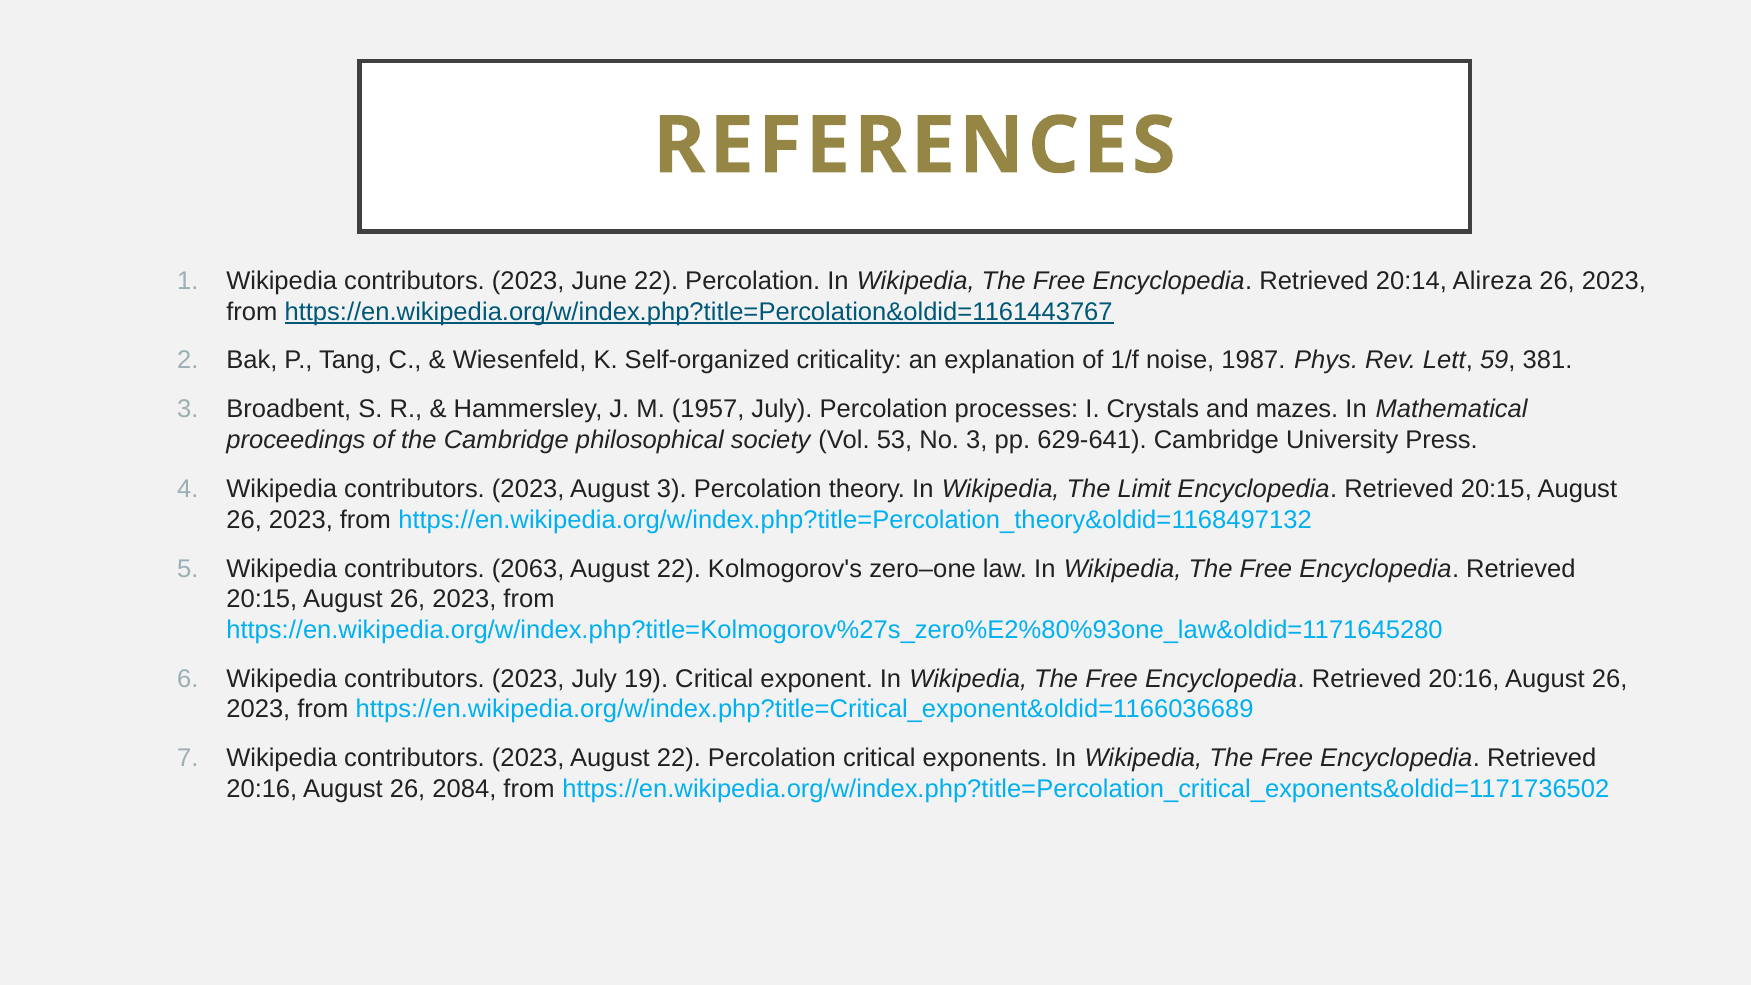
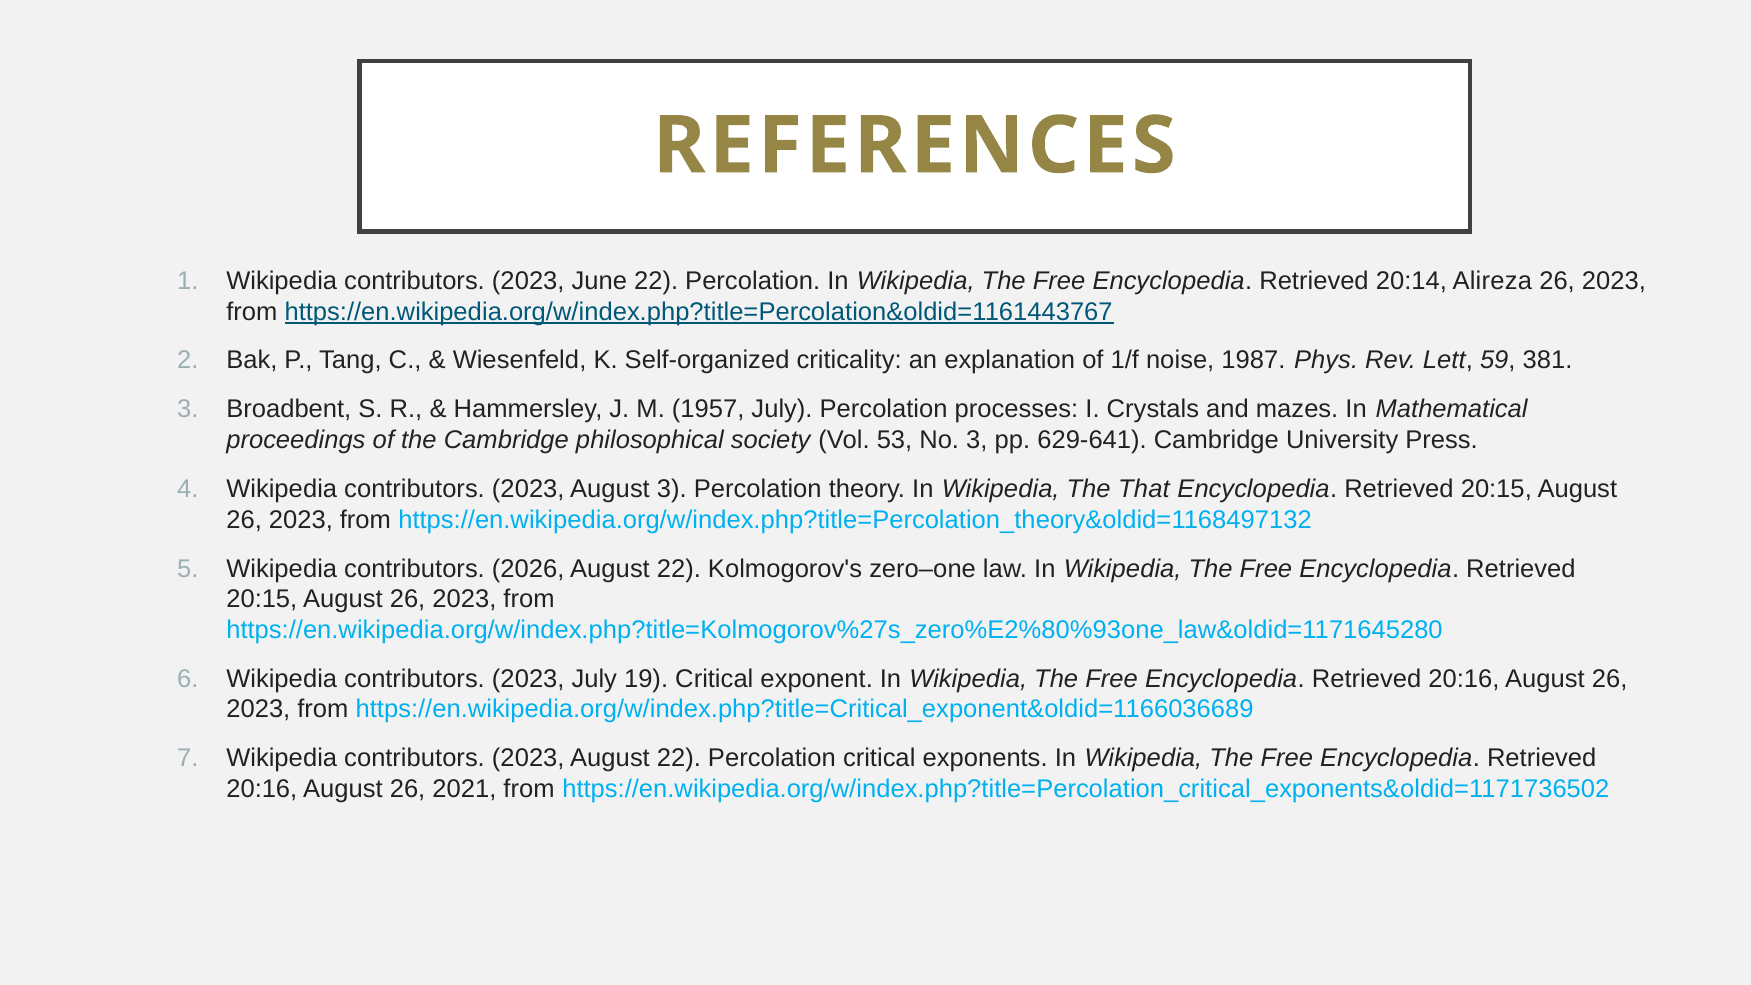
Limit: Limit -> That
2063: 2063 -> 2026
2084: 2084 -> 2021
